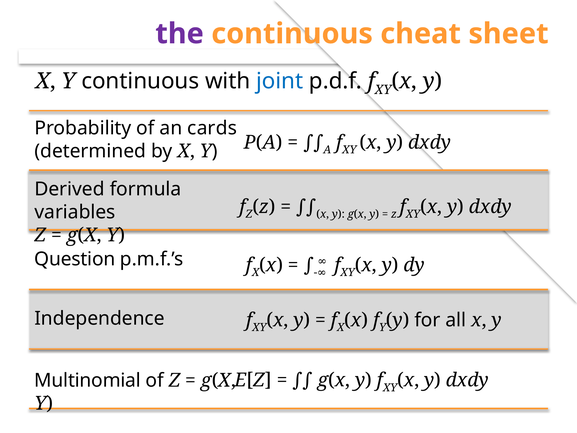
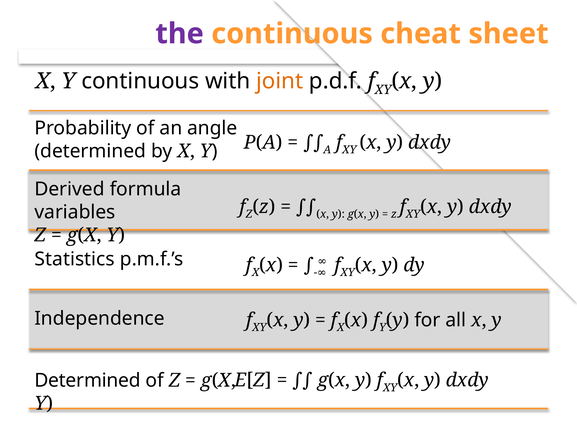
joint colour: blue -> orange
cards: cards -> angle
Question: Question -> Statistics
Multinomial at (88, 380): Multinomial -> Determined
